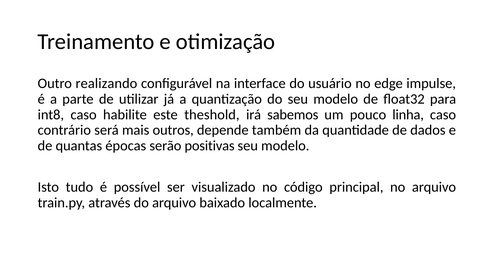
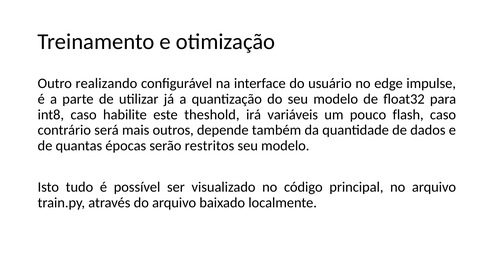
sabemos: sabemos -> variáveis
linha: linha -> flash
positivas: positivas -> restritos
